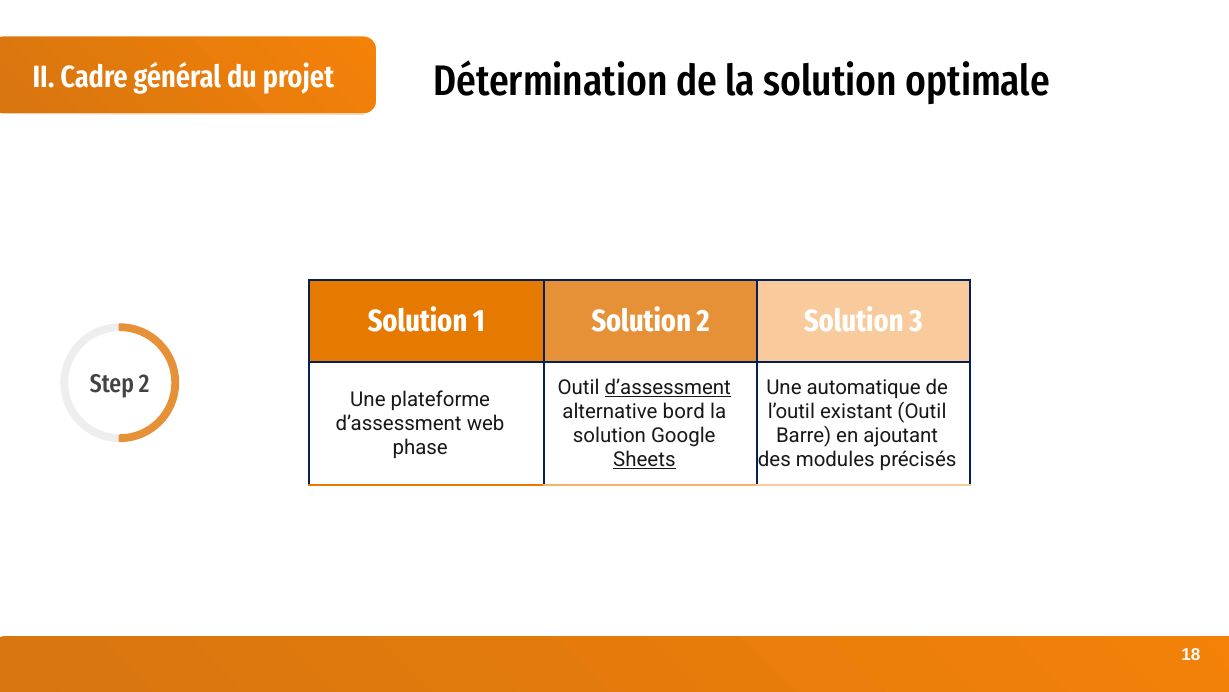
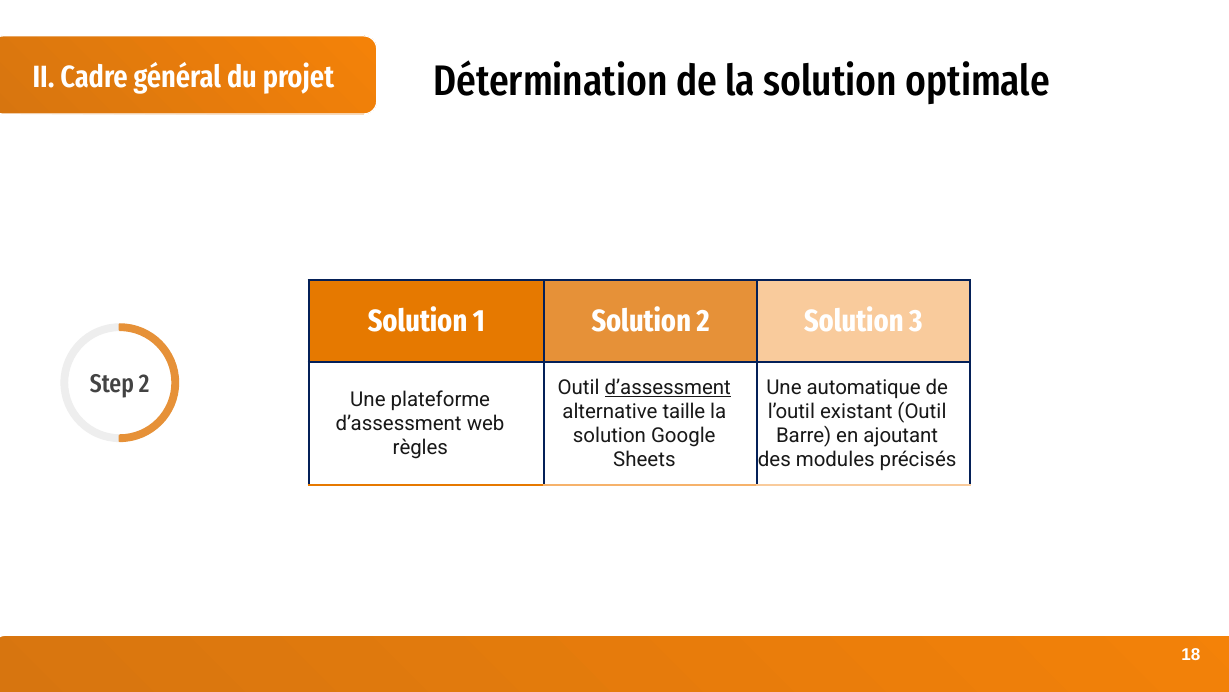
bord: bord -> taille
phase: phase -> règles
Sheets underline: present -> none
